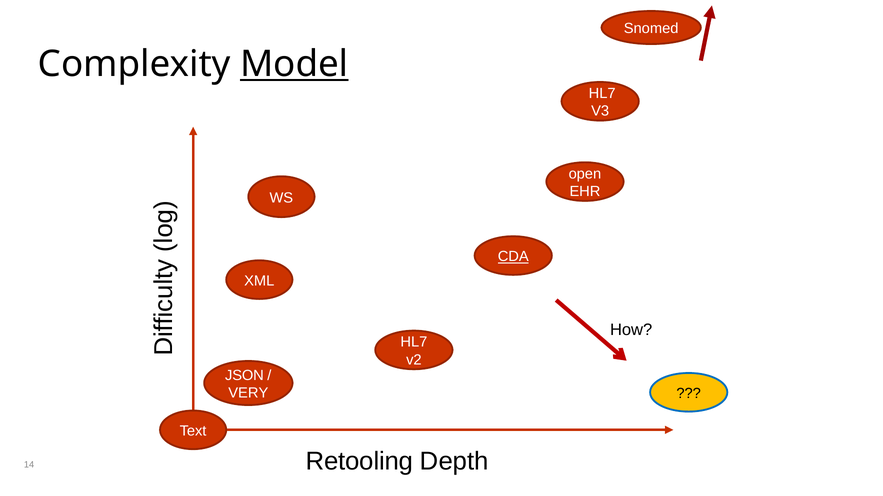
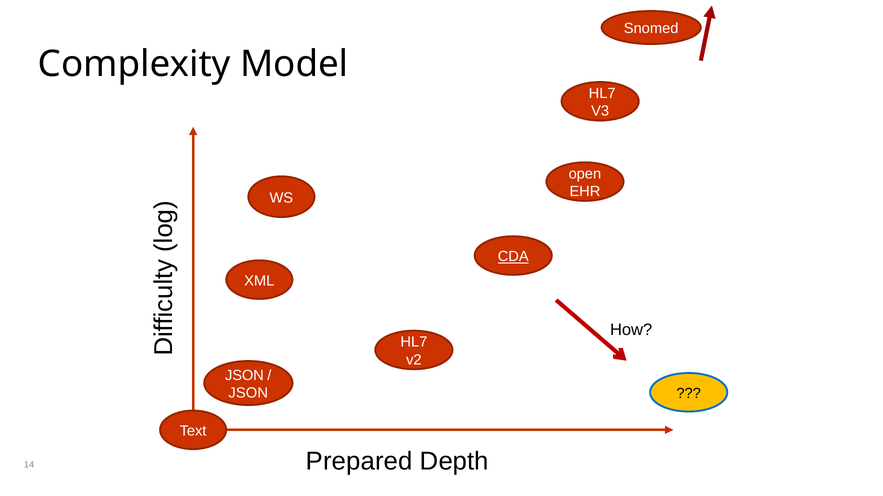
Model underline: present -> none
VERY at (248, 393): VERY -> JSON
Retooling: Retooling -> Prepared
